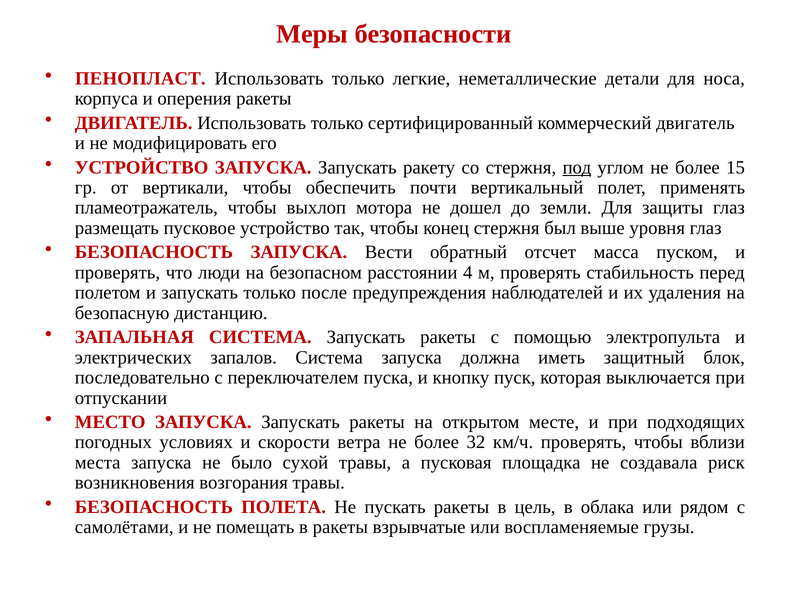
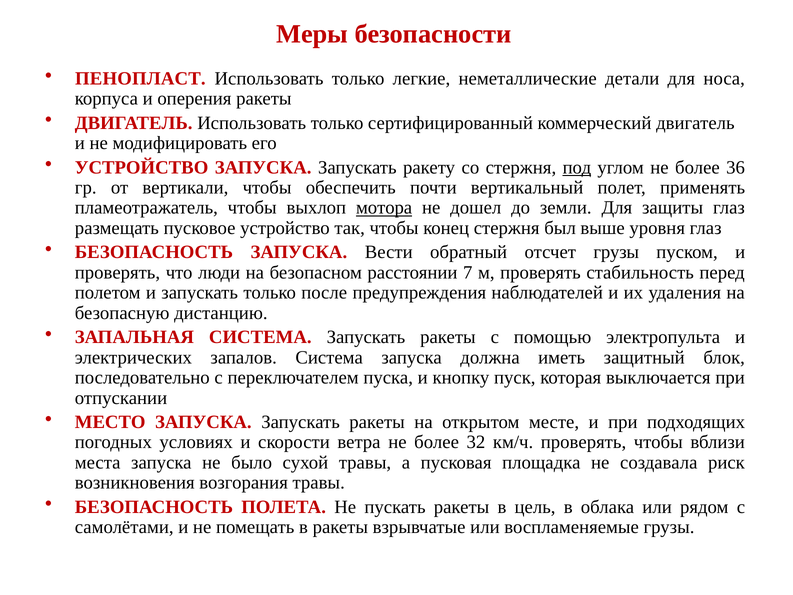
15: 15 -> 36
мотора underline: none -> present
отсчет масса: масса -> грузы
4: 4 -> 7
